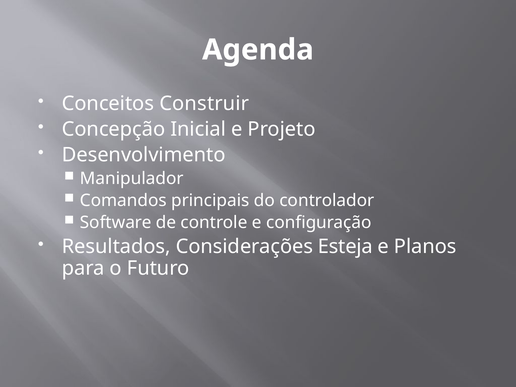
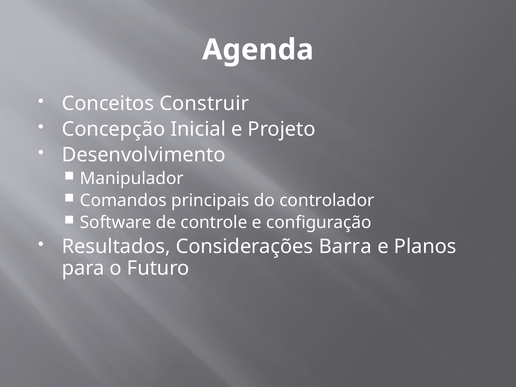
Esteja: Esteja -> Barra
